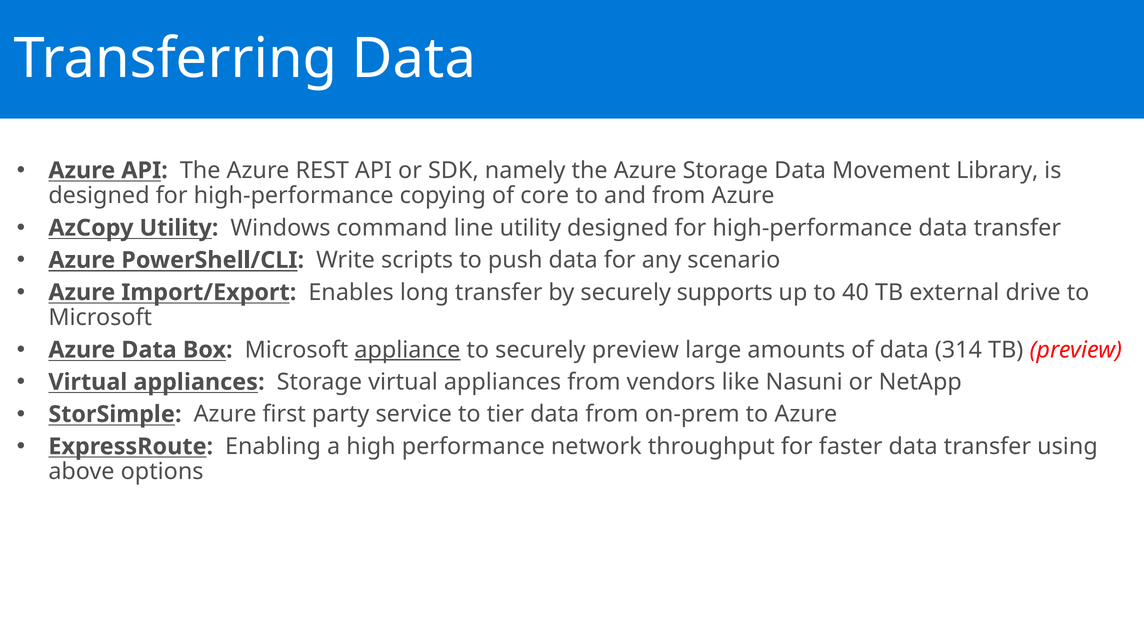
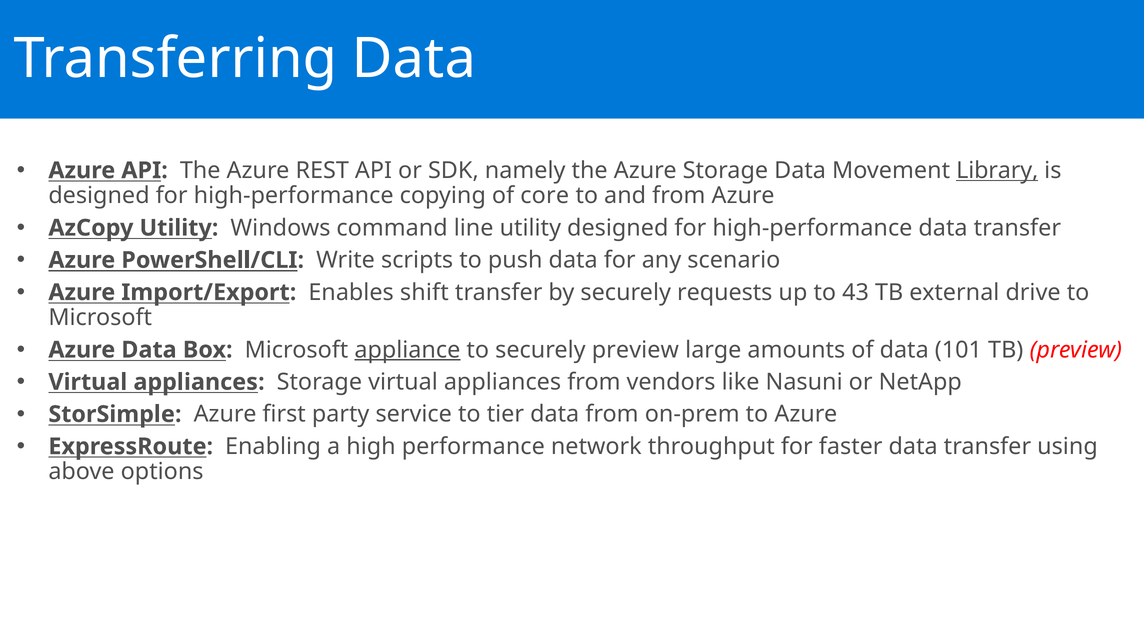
Library underline: none -> present
long: long -> shift
supports: supports -> requests
40: 40 -> 43
314: 314 -> 101
